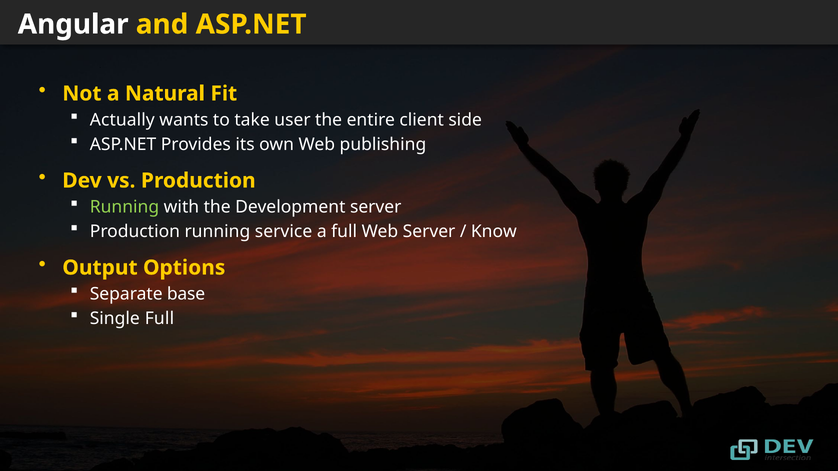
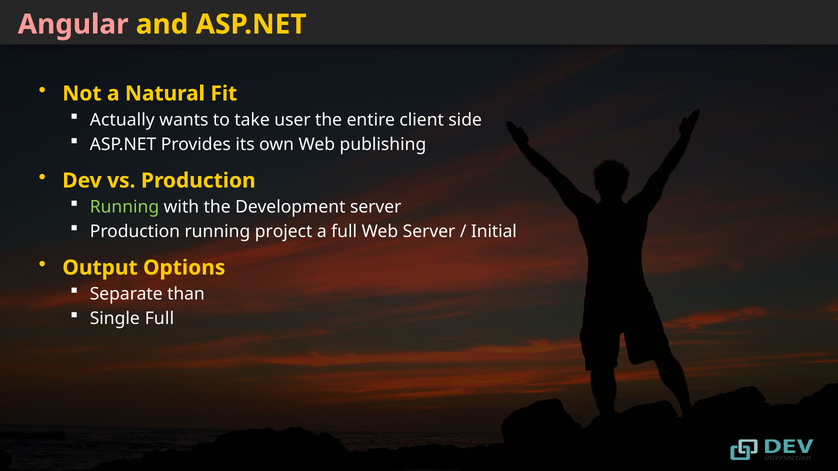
Angular colour: white -> pink
service: service -> project
Know: Know -> Initial
base: base -> than
